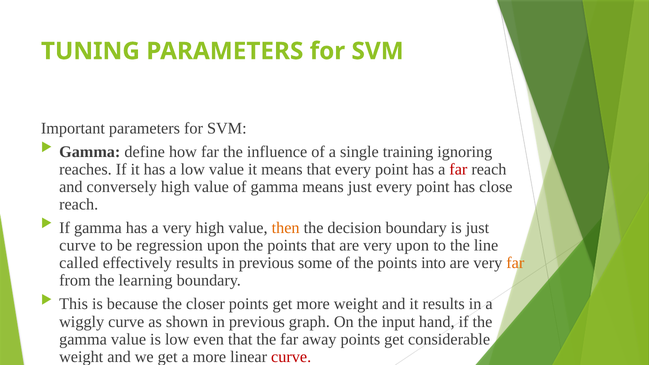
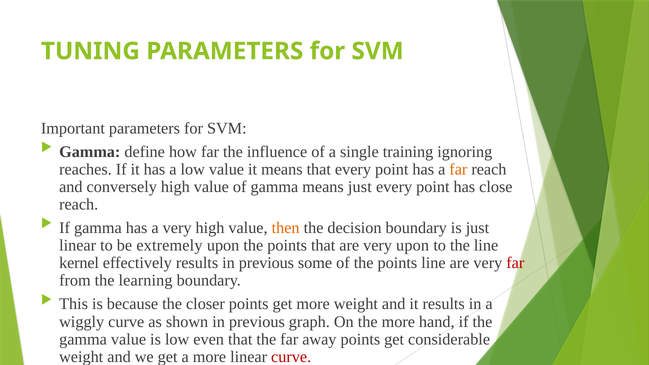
far at (458, 169) colour: red -> orange
curve at (78, 246): curve -> linear
regression: regression -> extremely
called: called -> kernel
points into: into -> line
far at (515, 263) colour: orange -> red
the input: input -> more
